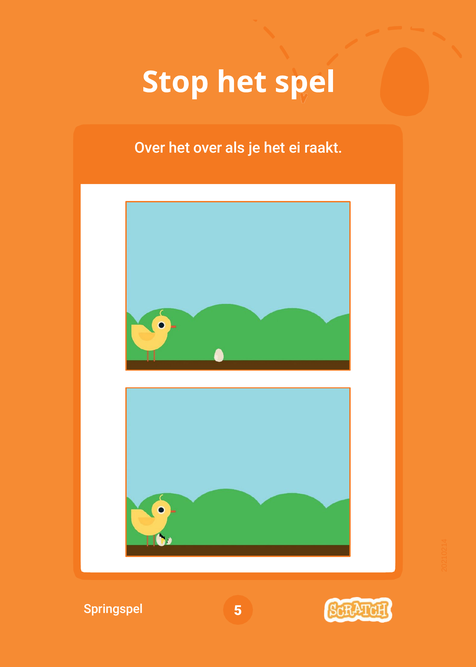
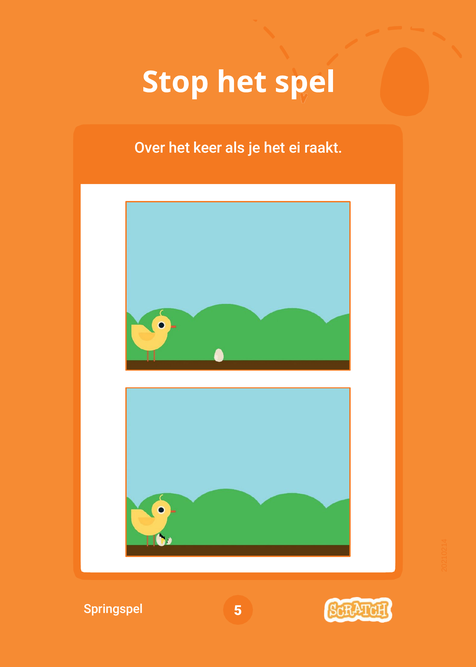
het over: over -> keer
